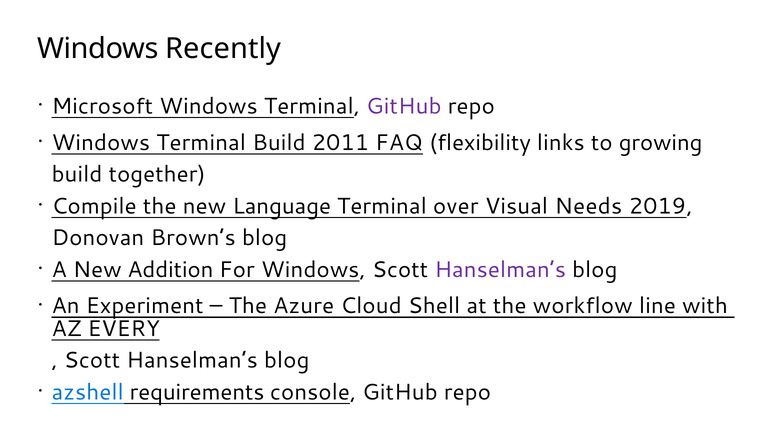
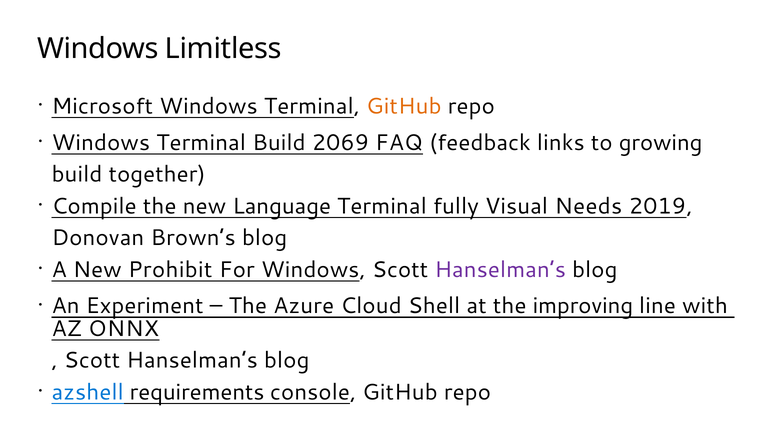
Recently: Recently -> Limitless
GitHub at (404, 106) colour: purple -> orange
2011: 2011 -> 2069
flexibility: flexibility -> feedback
over: over -> fully
Addition: Addition -> Prohibit
workflow: workflow -> improving
EVERY: EVERY -> ONNX
